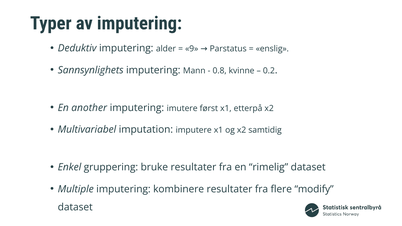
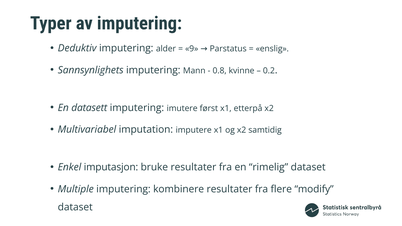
another: another -> datasett
gruppering: gruppering -> imputasjon
